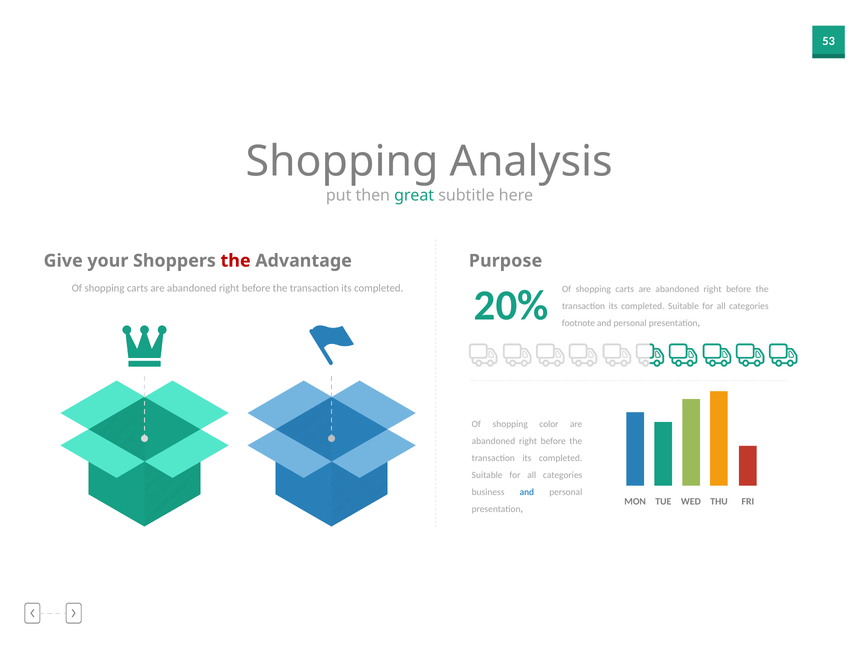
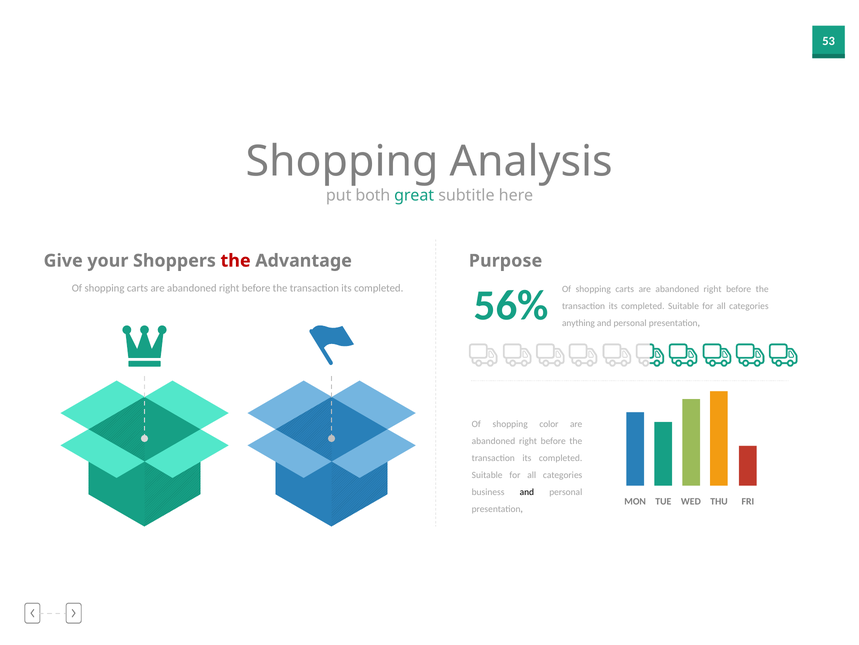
then: then -> both
20%: 20% -> 56%
footnote: footnote -> anything
and at (527, 491) colour: blue -> black
